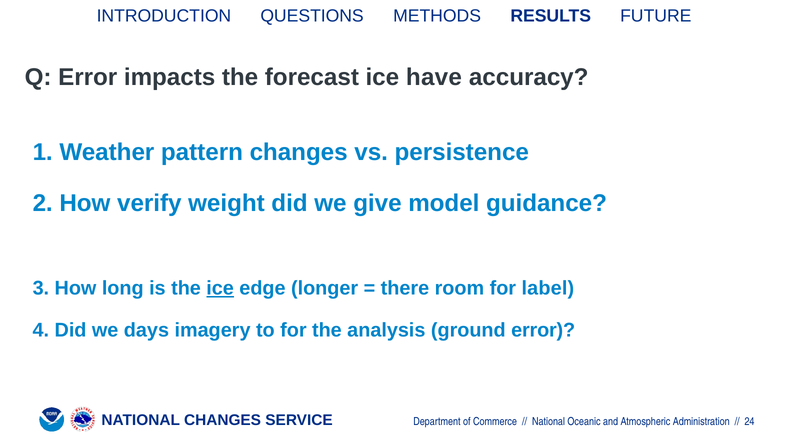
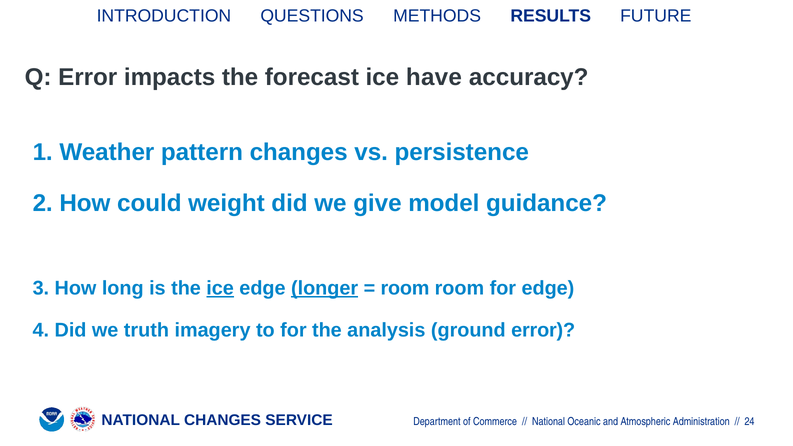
verify: verify -> could
longer underline: none -> present
there at (405, 288): there -> room
for label: label -> edge
days: days -> truth
